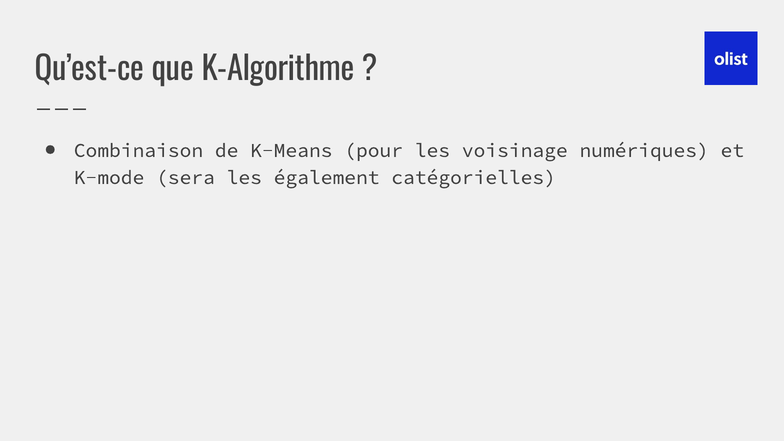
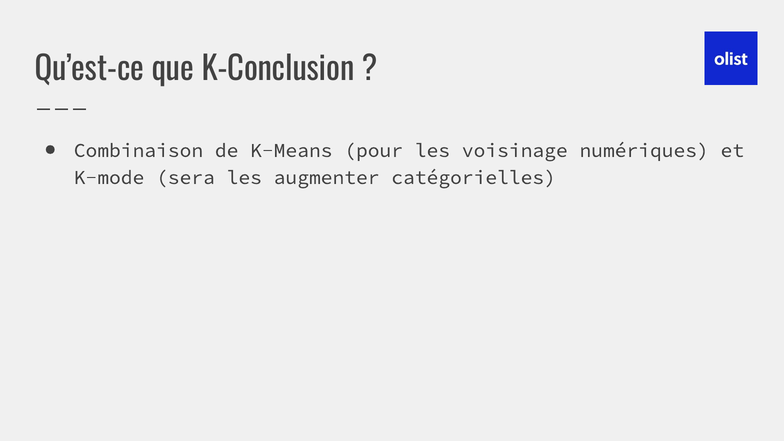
K-Algorithme: K-Algorithme -> K-Conclusion
également: également -> augmenter
